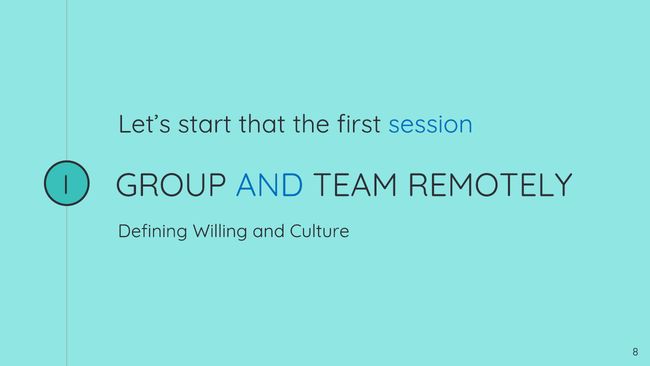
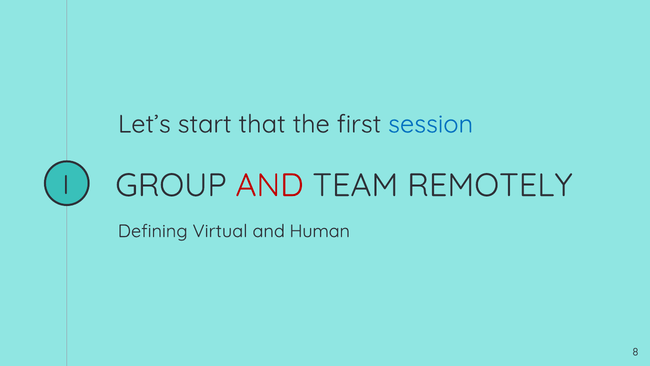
AND at (270, 185) colour: blue -> red
Willing: Willing -> Virtual
Culture: Culture -> Human
